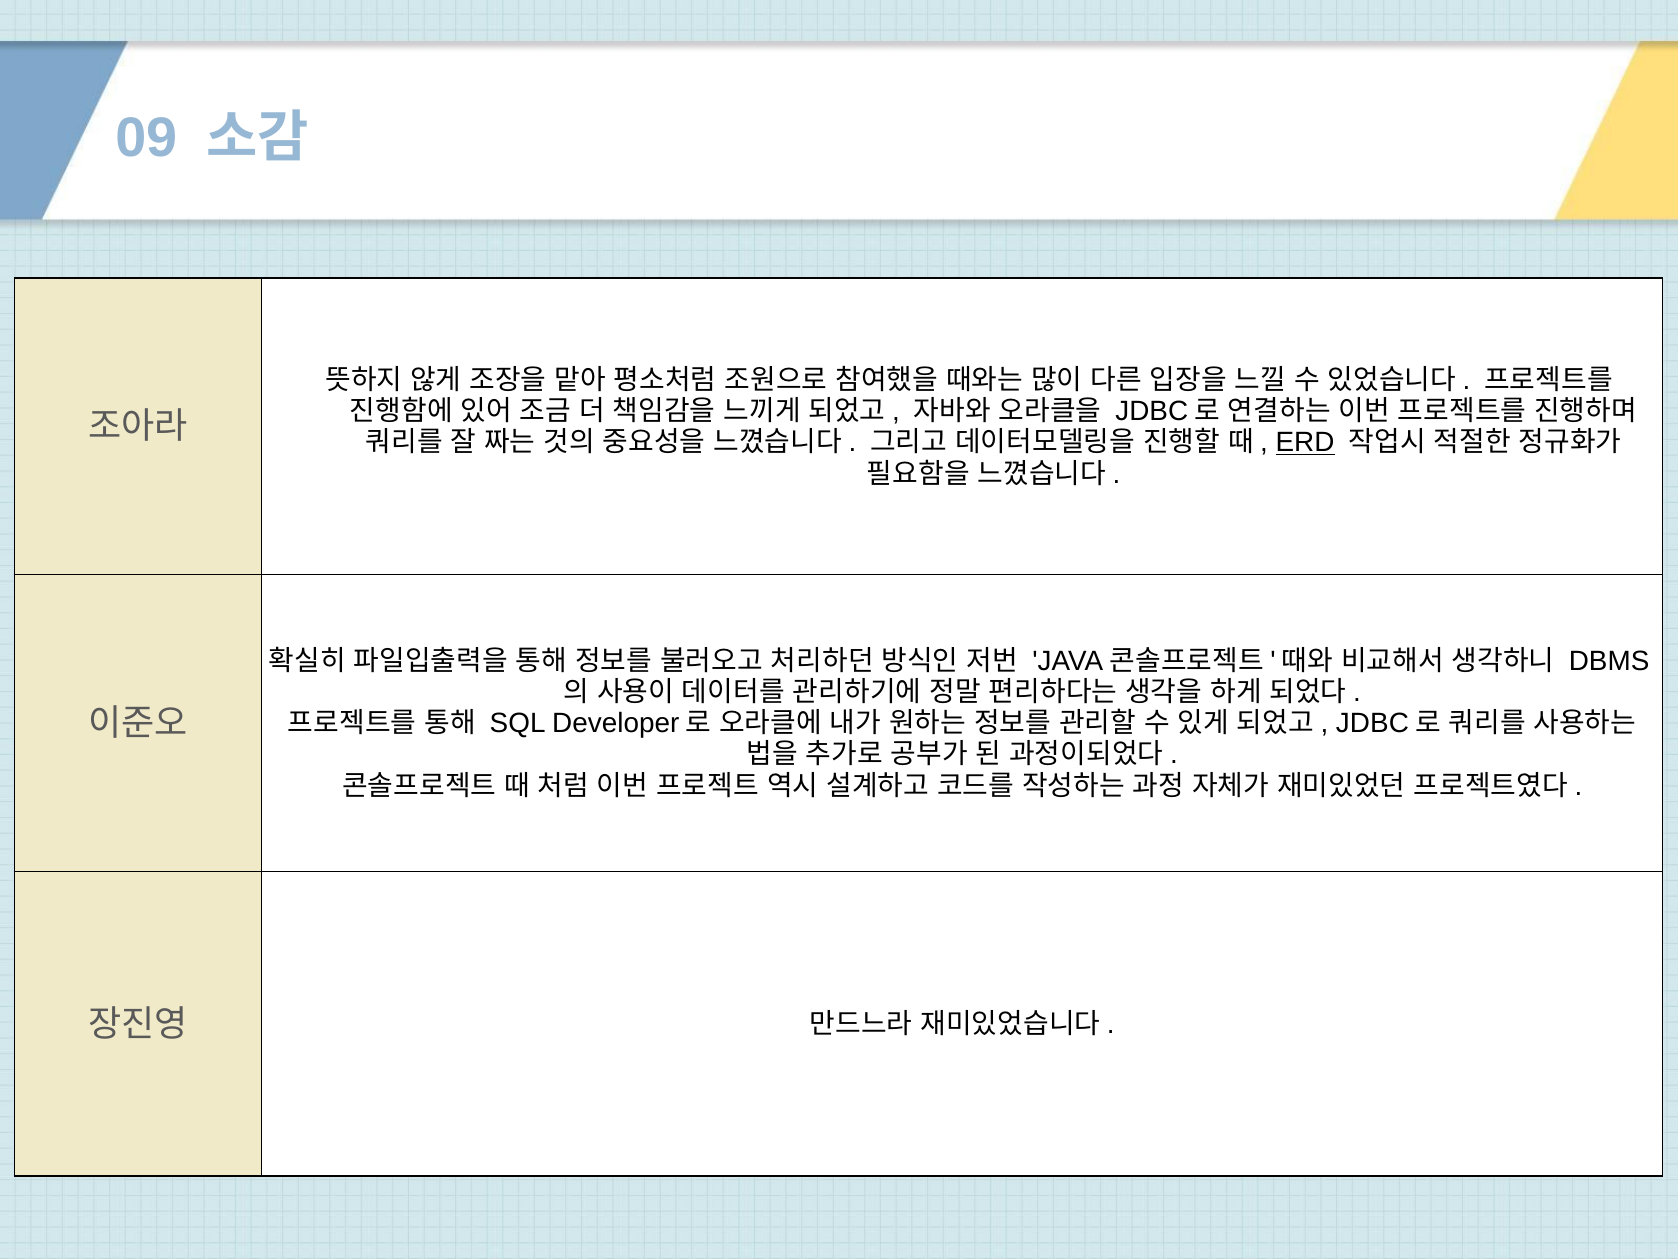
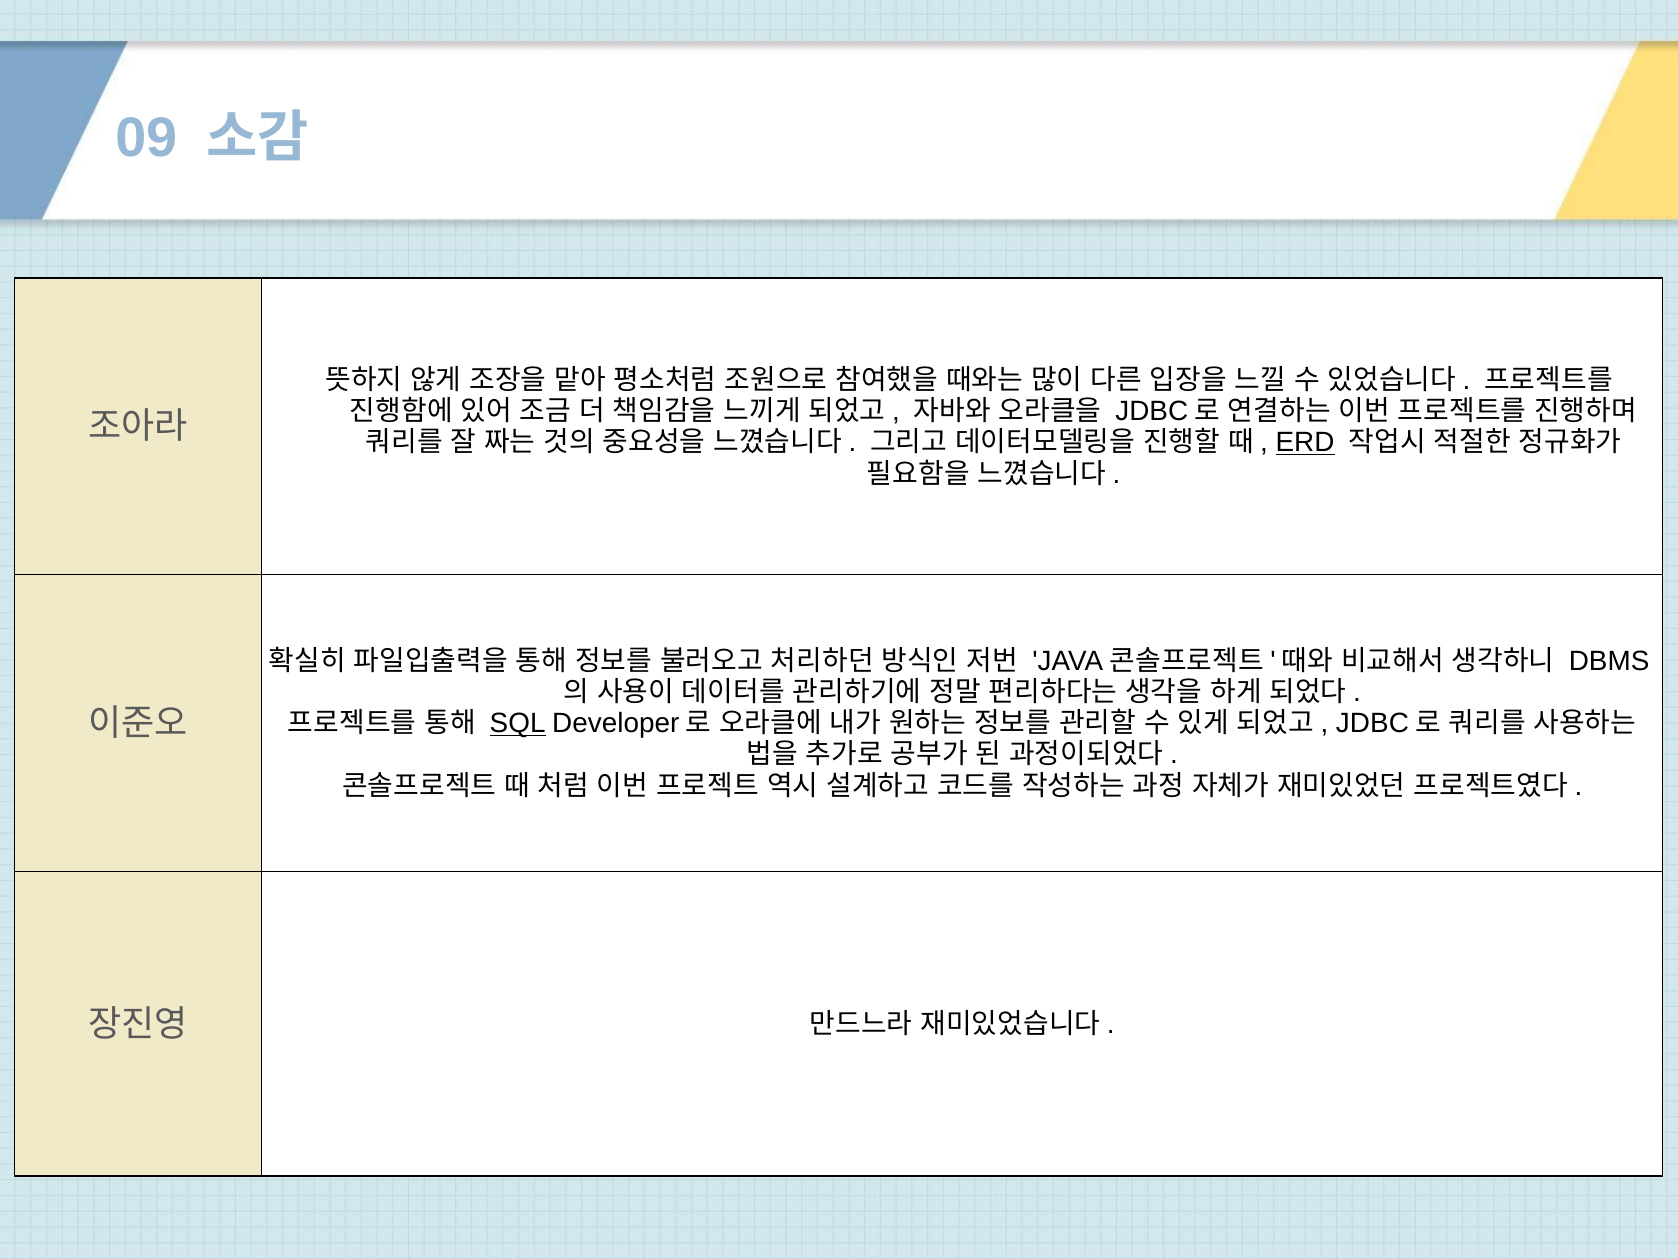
SQL underline: none -> present
